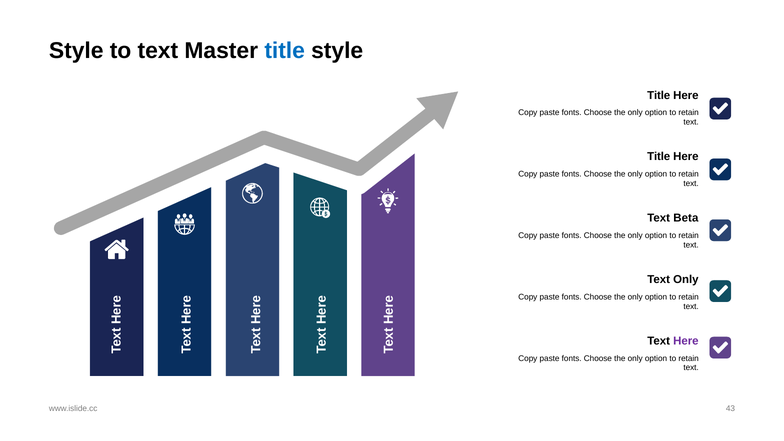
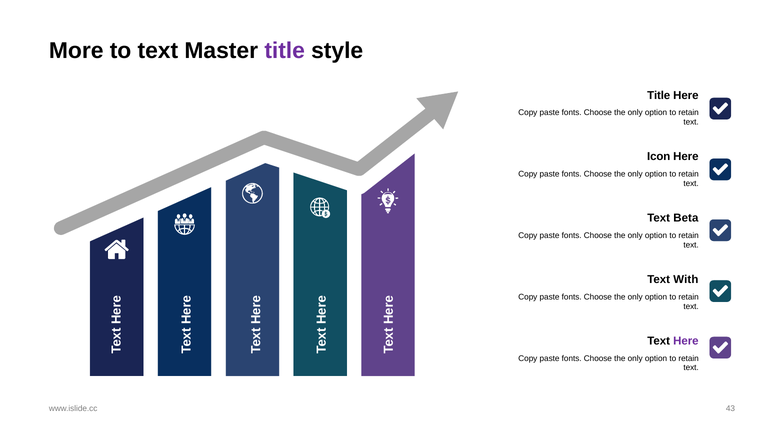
Style at (76, 51): Style -> More
title at (285, 51) colour: blue -> purple
Title at (659, 157): Title -> Icon
Text Only: Only -> With
